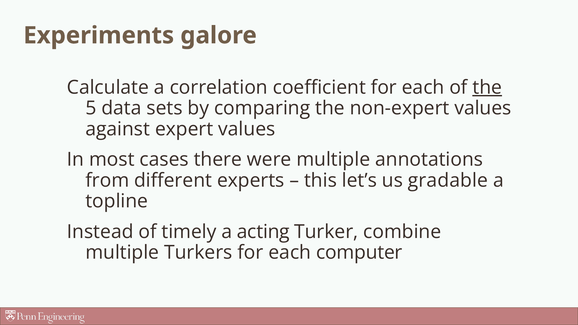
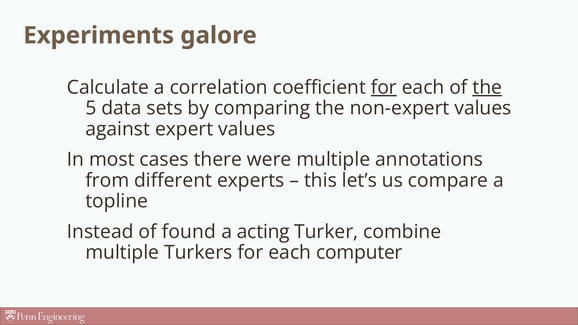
for at (384, 87) underline: none -> present
gradable: gradable -> compare
timely: timely -> found
